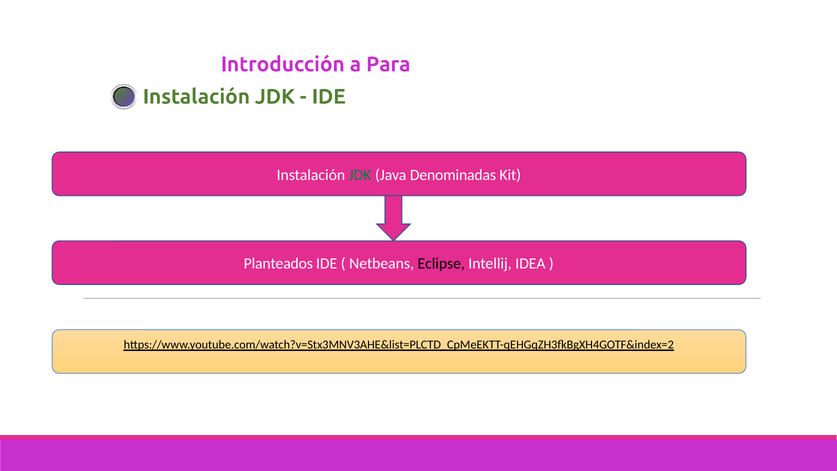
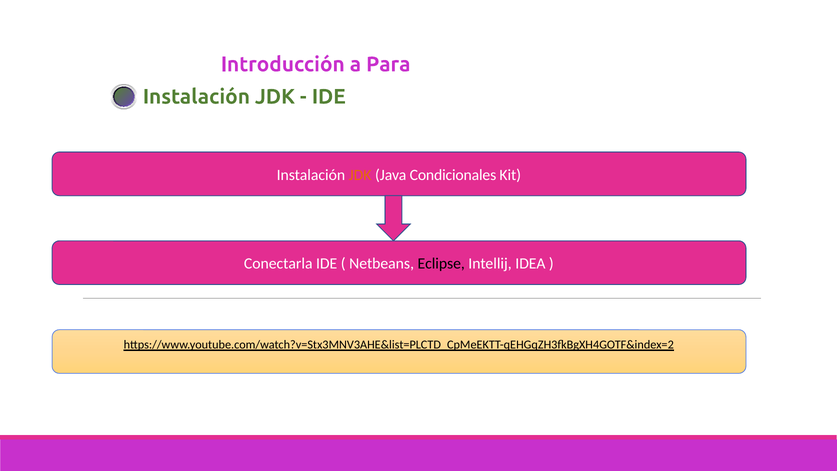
JDK at (360, 175) colour: green -> orange
Denominadas: Denominadas -> Condicionales
Planteados: Planteados -> Conectarla
